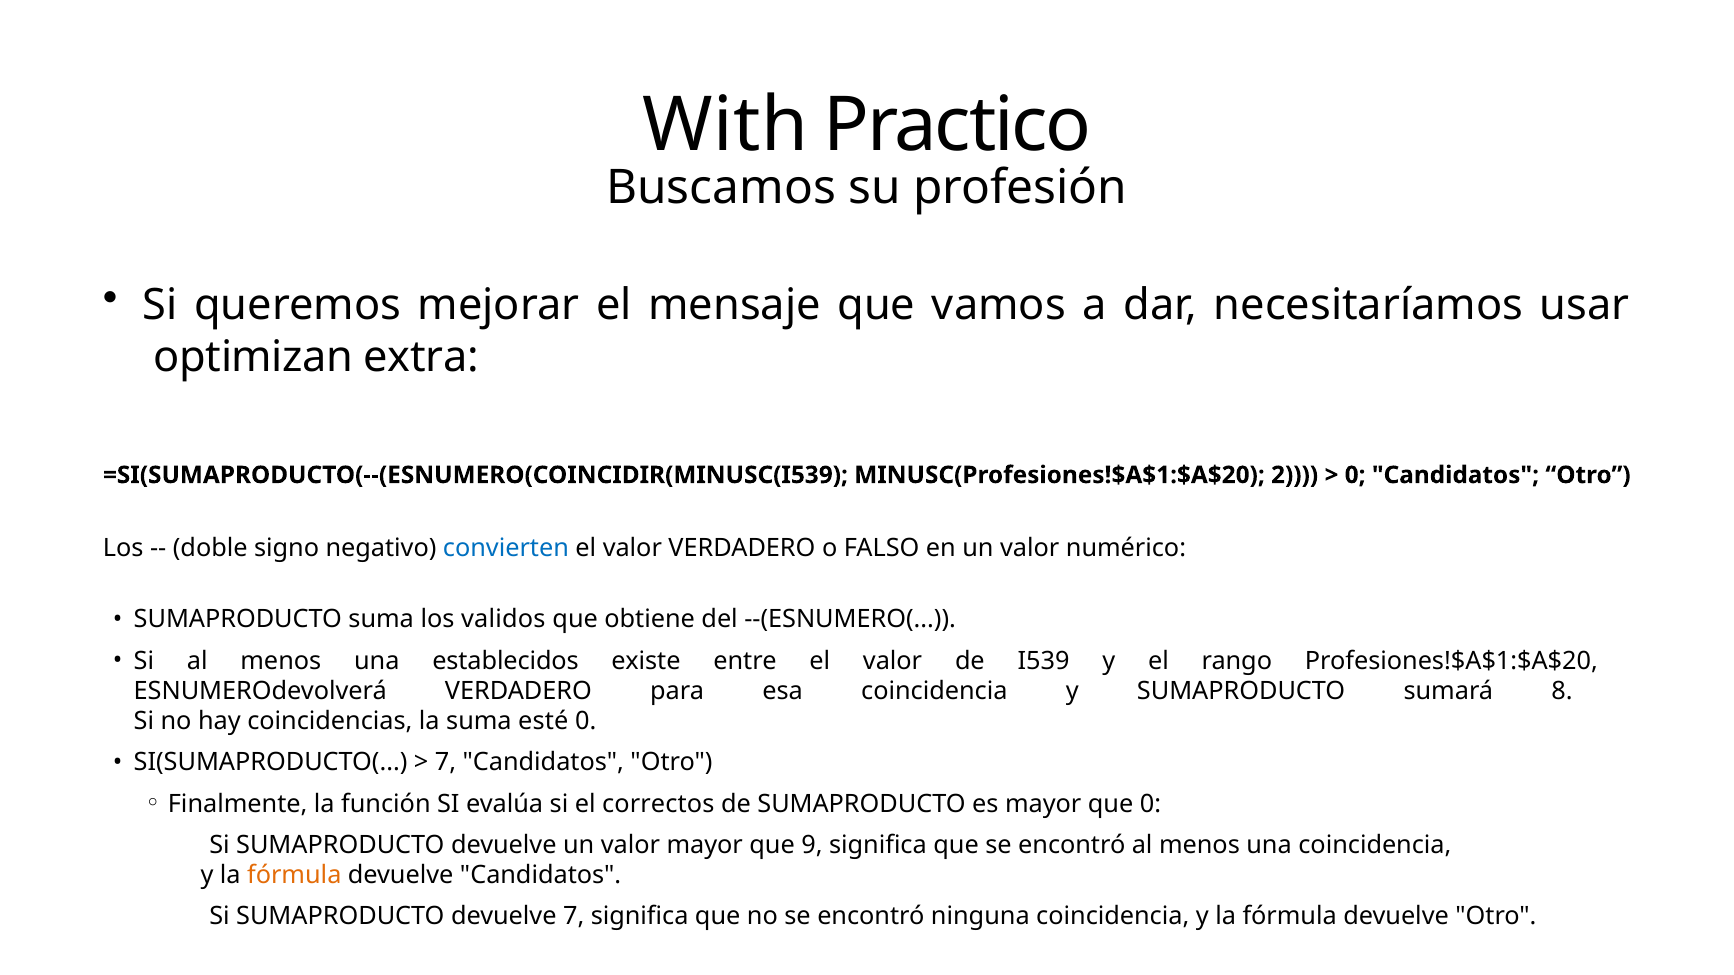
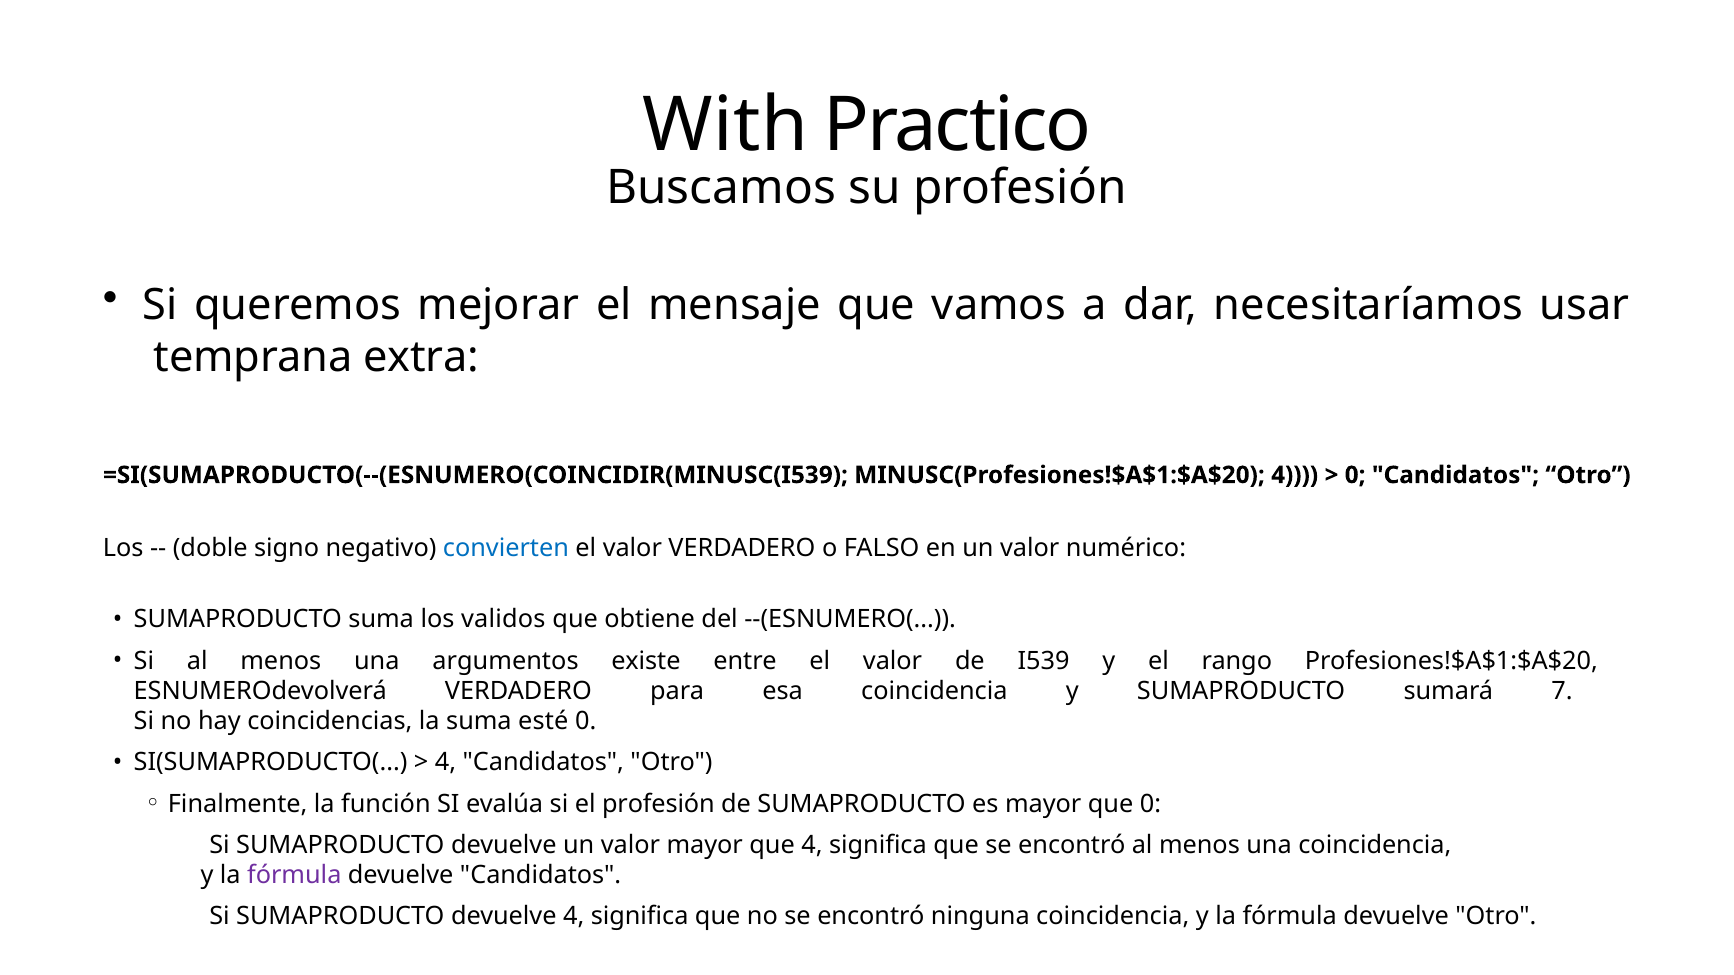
optimizan: optimizan -> temprana
MINUSC(Profesiones!$A$1:$A$20 2: 2 -> 4
establecidos: establecidos -> argumentos
8: 8 -> 7
7 at (446, 763): 7 -> 4
el correctos: correctos -> profesión
que 9: 9 -> 4
fórmula at (294, 876) colour: orange -> purple
devuelve 7: 7 -> 4
